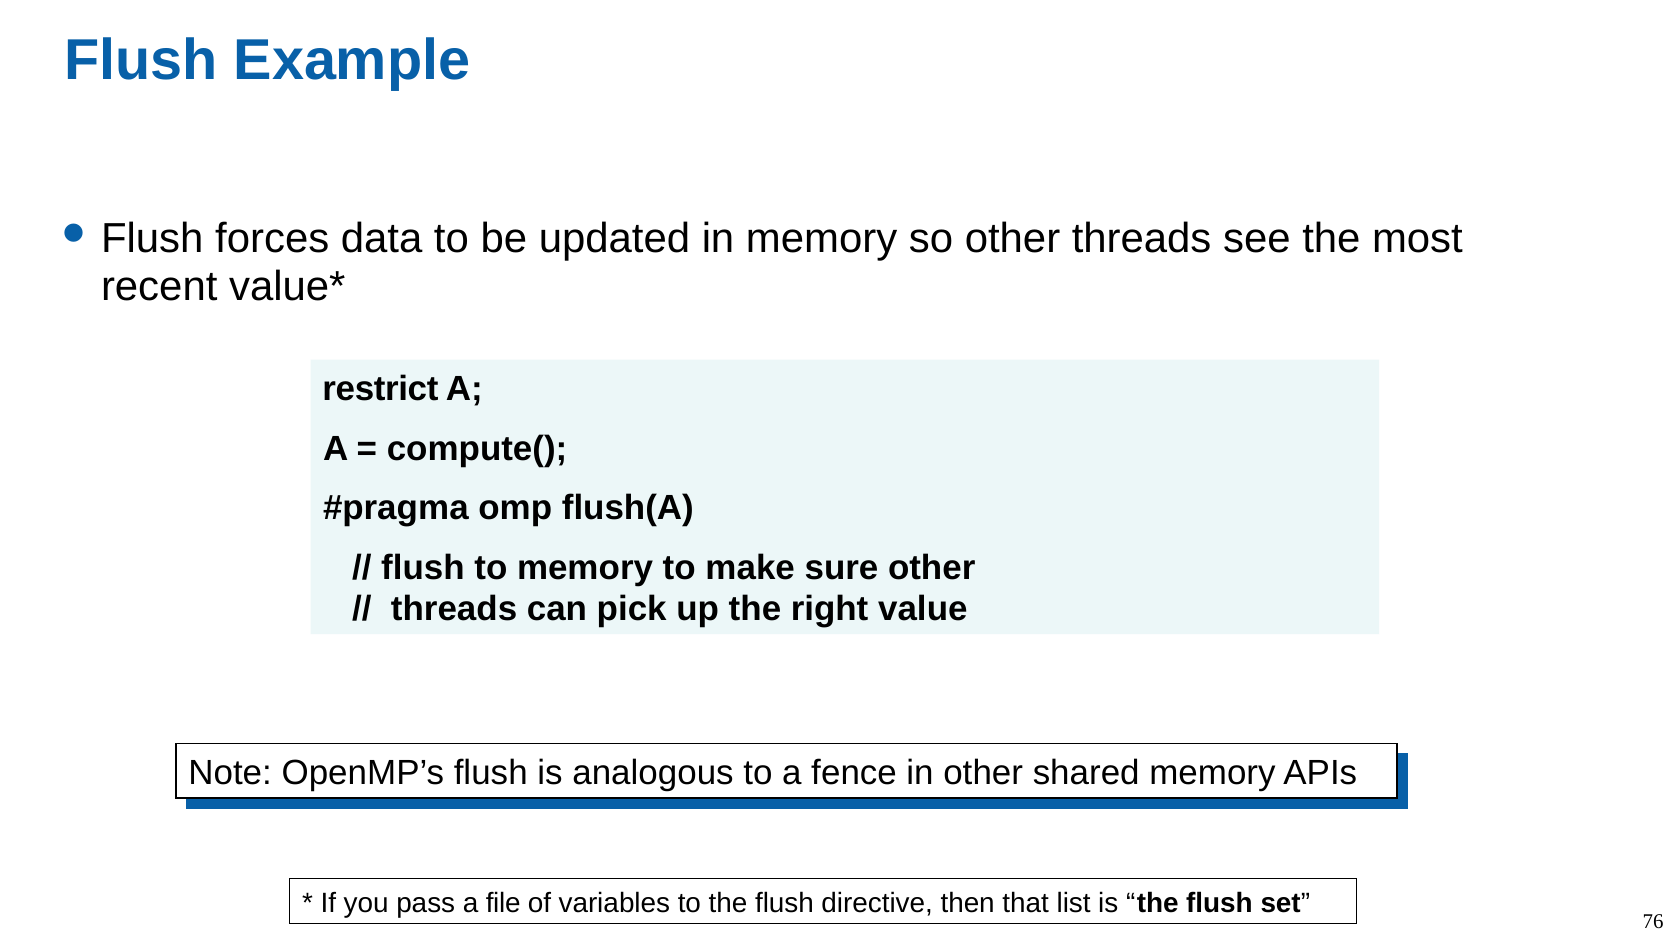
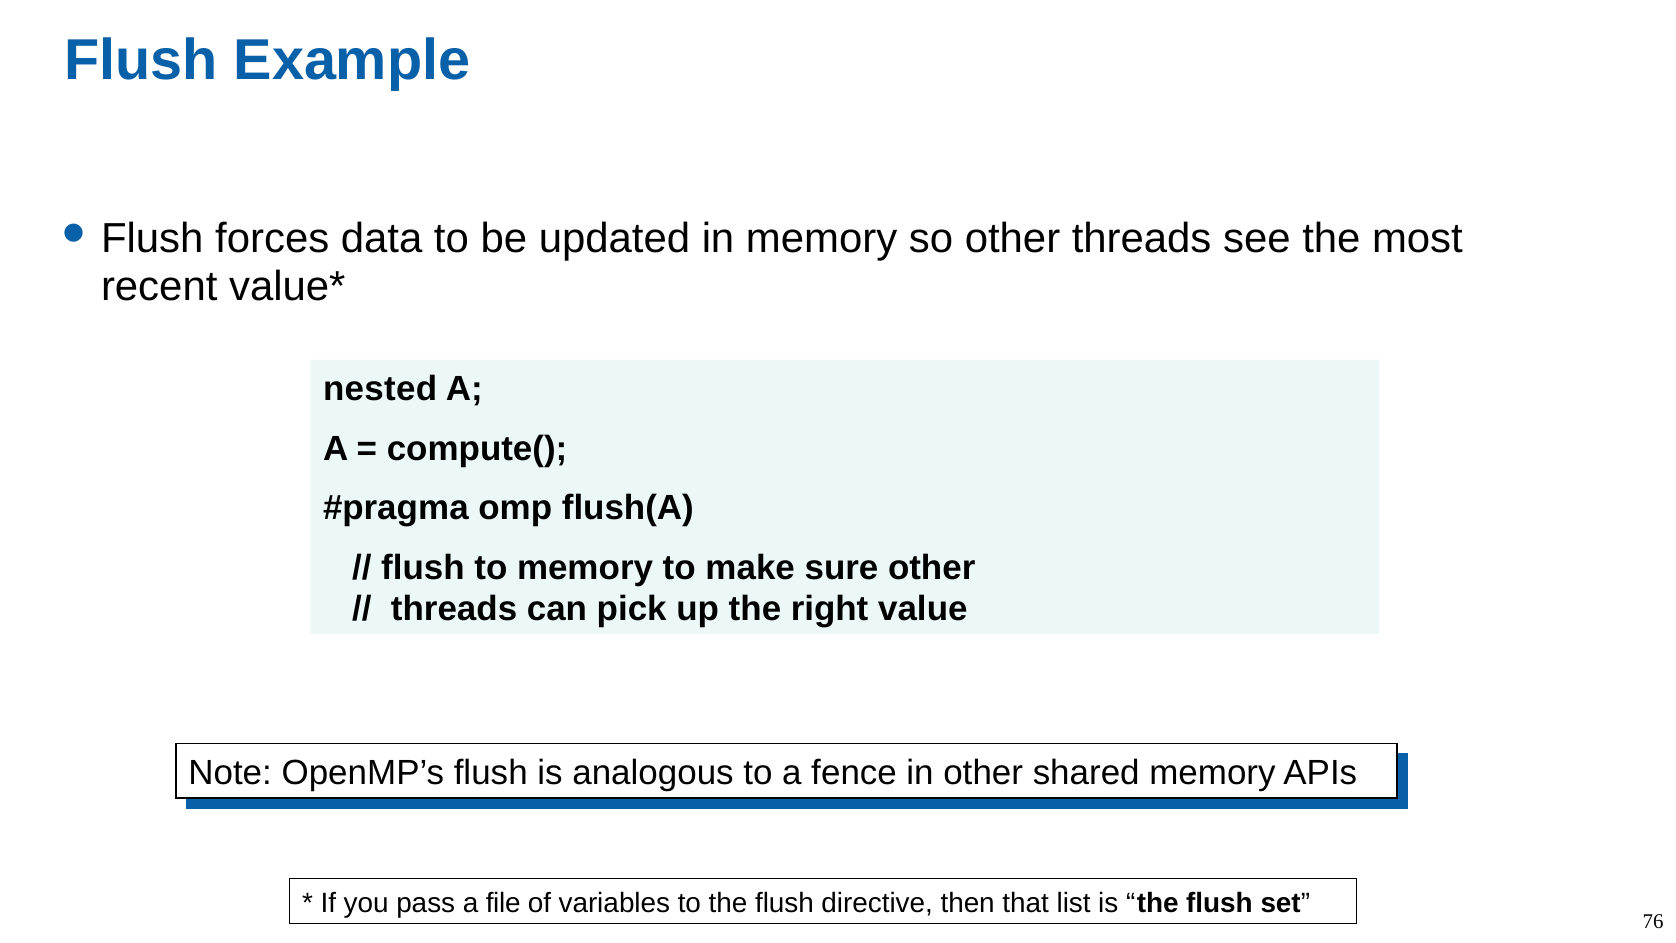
restrict: restrict -> nested
